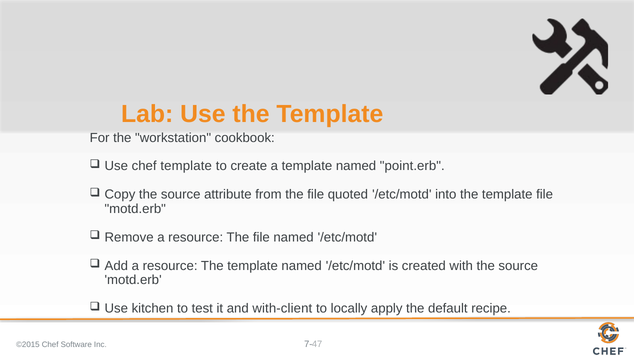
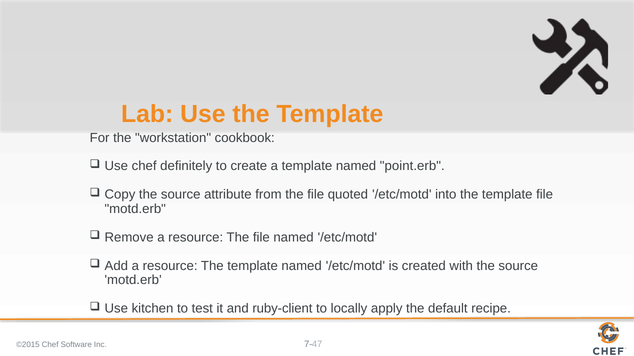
chef template: template -> definitely
with-client: with-client -> ruby-client
